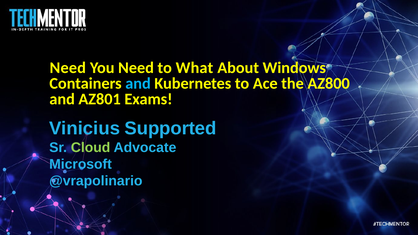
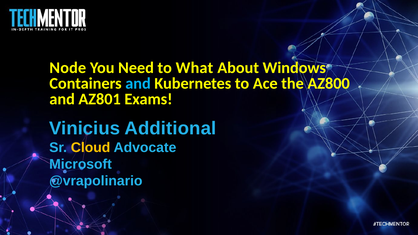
Need at (68, 68): Need -> Node
Supported: Supported -> Additional
Cloud colour: light green -> yellow
